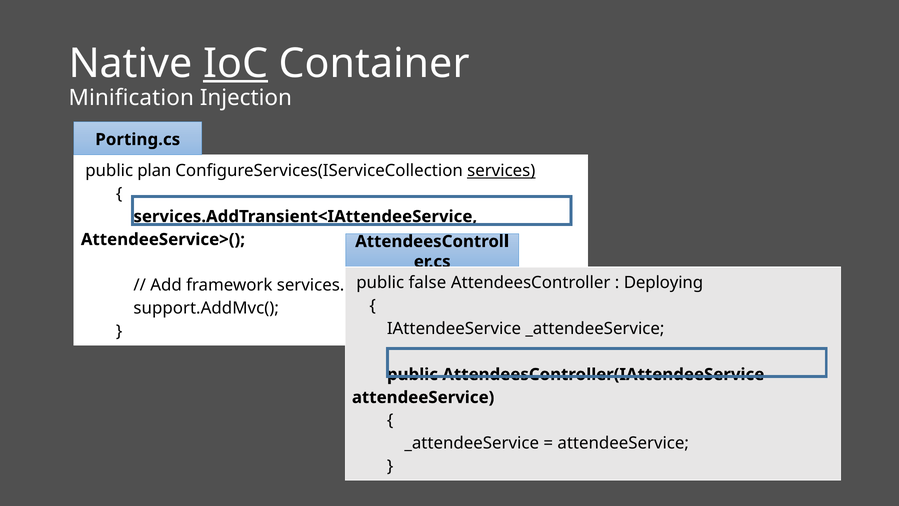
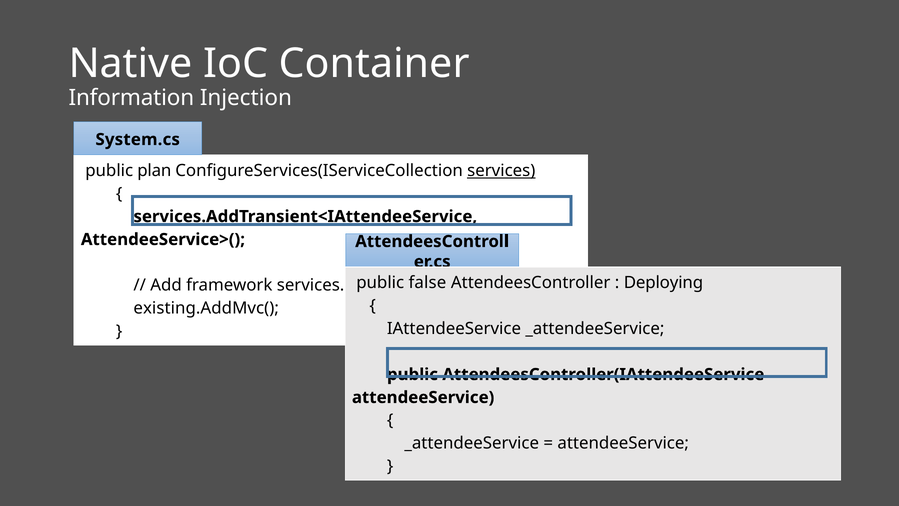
IoC underline: present -> none
Minification: Minification -> Information
Porting.cs: Porting.cs -> System.cs
support.AddMvc(: support.AddMvc( -> existing.AddMvc(
